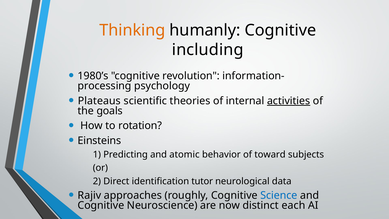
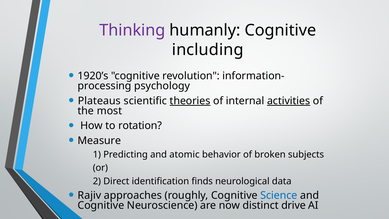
Thinking colour: orange -> purple
1980’s: 1980’s -> 1920’s
theories underline: none -> present
goals: goals -> most
Einsteins: Einsteins -> Measure
toward: toward -> broken
tutor: tutor -> finds
each: each -> drive
